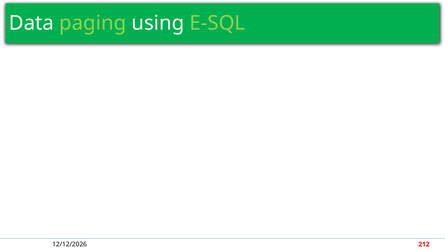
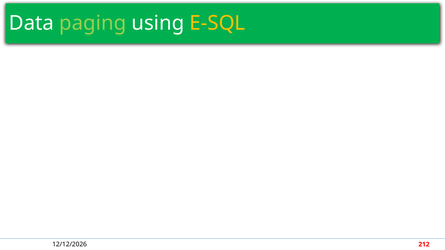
E-SQL colour: light green -> yellow
